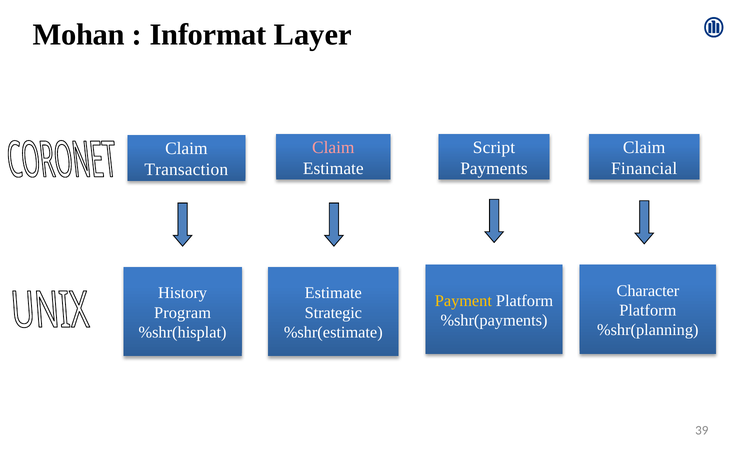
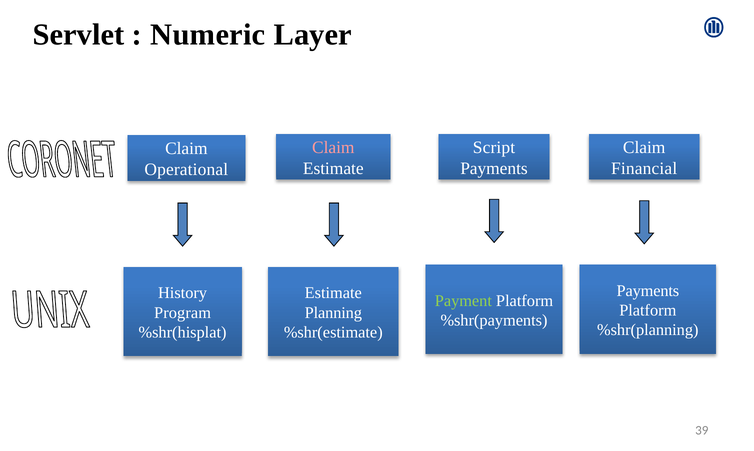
Mohan: Mohan -> Servlet
Informat: Informat -> Numeric
Transaction: Transaction -> Operational
Character at (648, 291): Character -> Payments
Payment colour: yellow -> light green
Strategic: Strategic -> Planning
